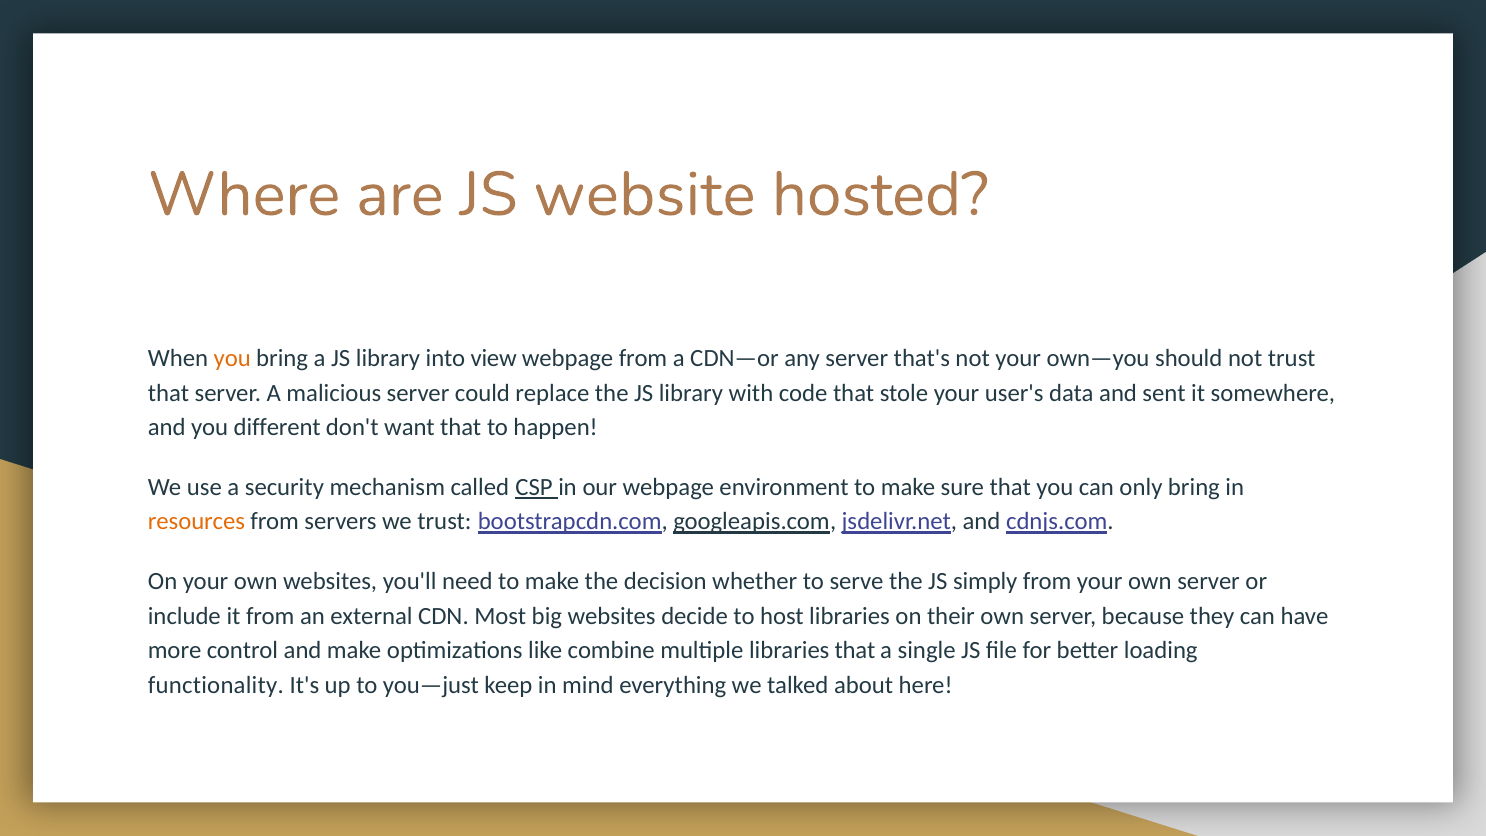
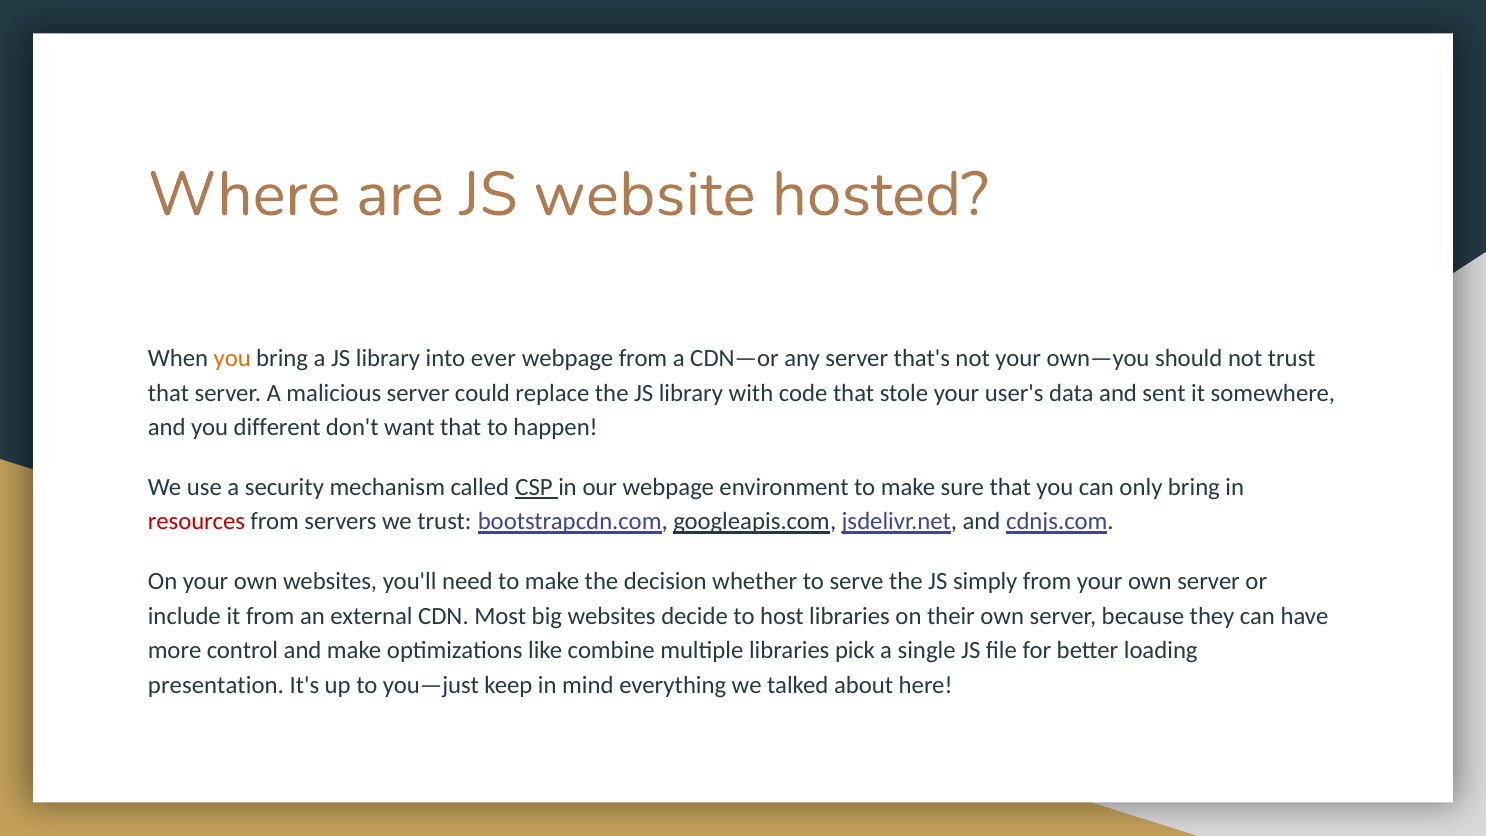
view: view -> ever
resources colour: orange -> red
libraries that: that -> pick
functionality: functionality -> presentation
